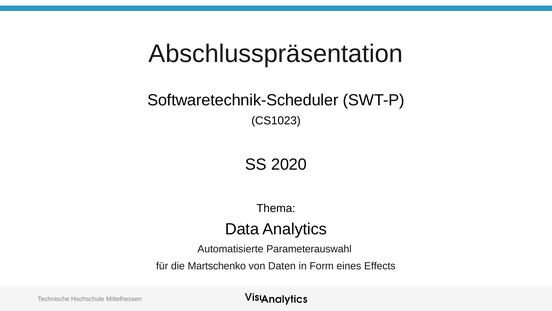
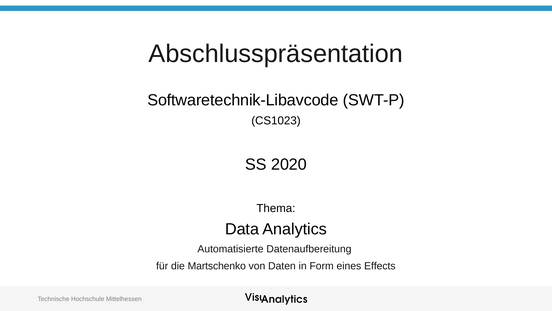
Softwaretechnik-Scheduler: Softwaretechnik-Scheduler -> Softwaretechnik-Libavcode
Parameterauswahl: Parameterauswahl -> Datenaufbereitung
